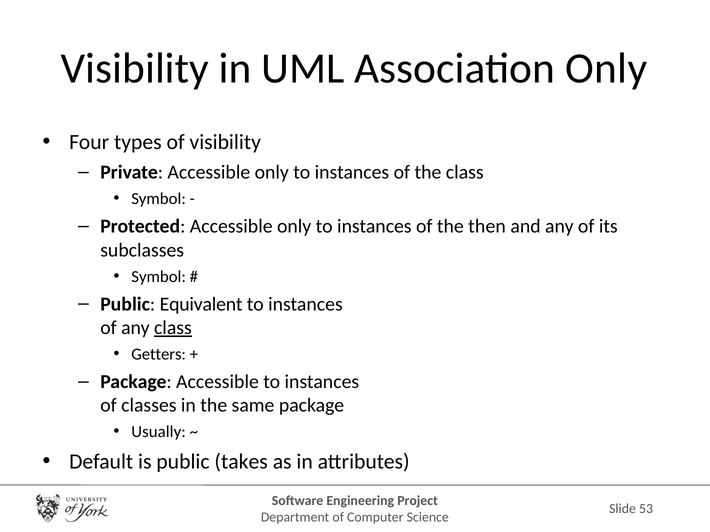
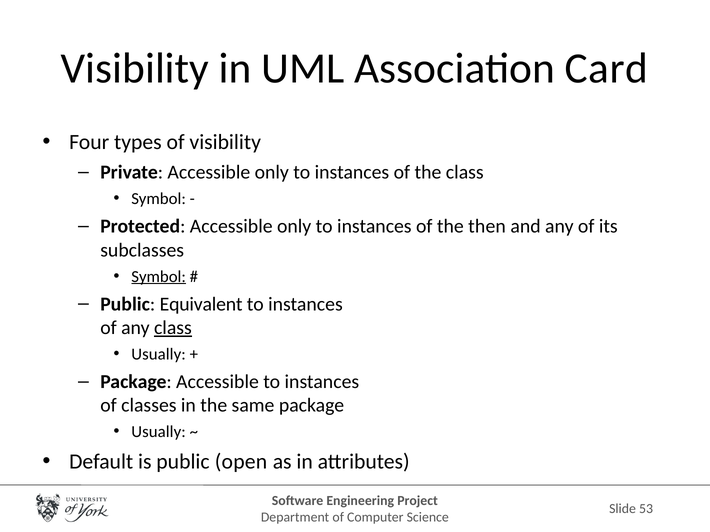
Association Only: Only -> Card
Symbol at (159, 277) underline: none -> present
Getters at (159, 354): Getters -> Usually
takes: takes -> open
